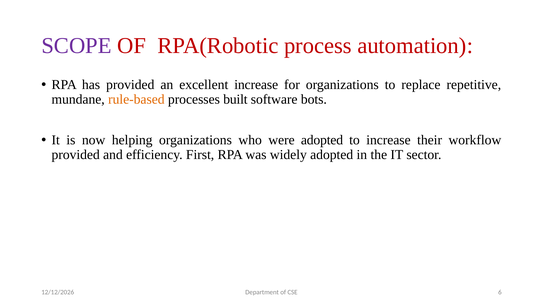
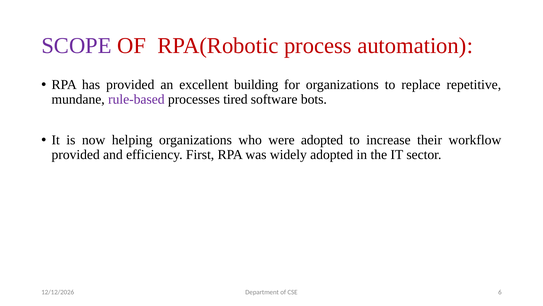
excellent increase: increase -> building
rule-based colour: orange -> purple
built: built -> tired
